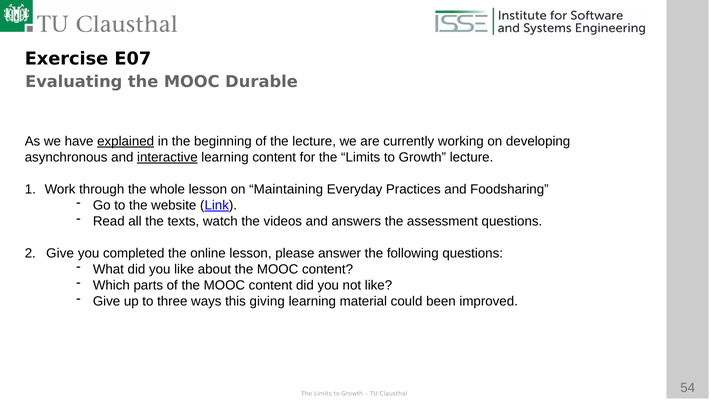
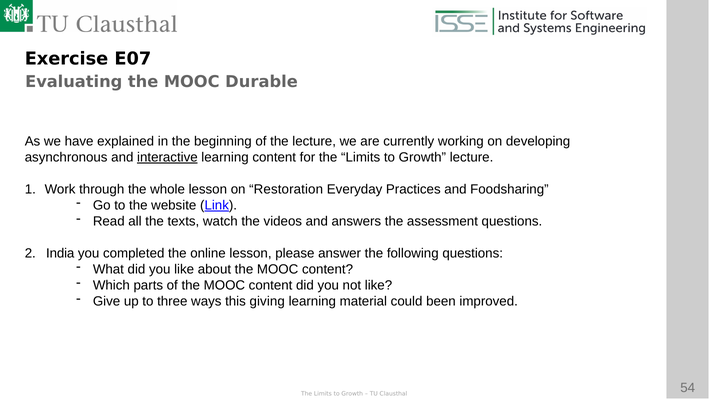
explained underline: present -> none
Maintaining: Maintaining -> Restoration
2 Give: Give -> India
